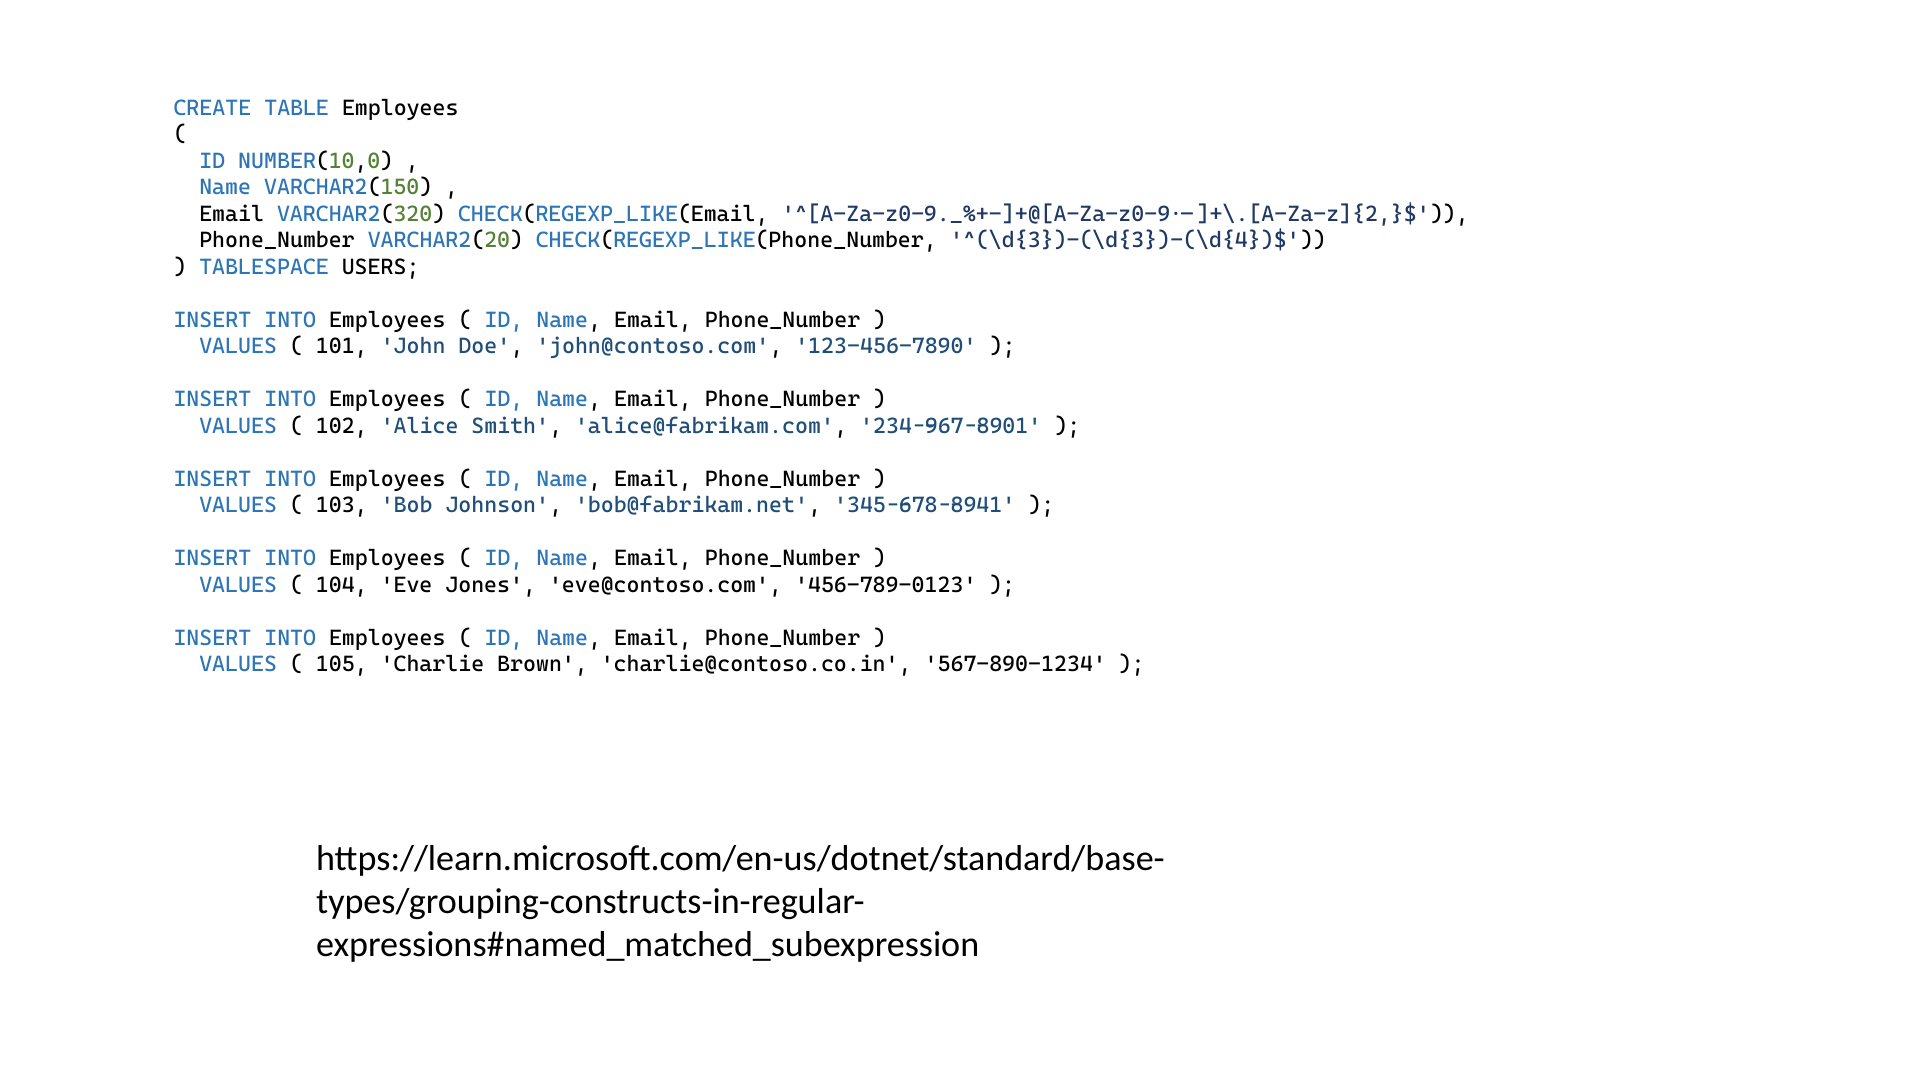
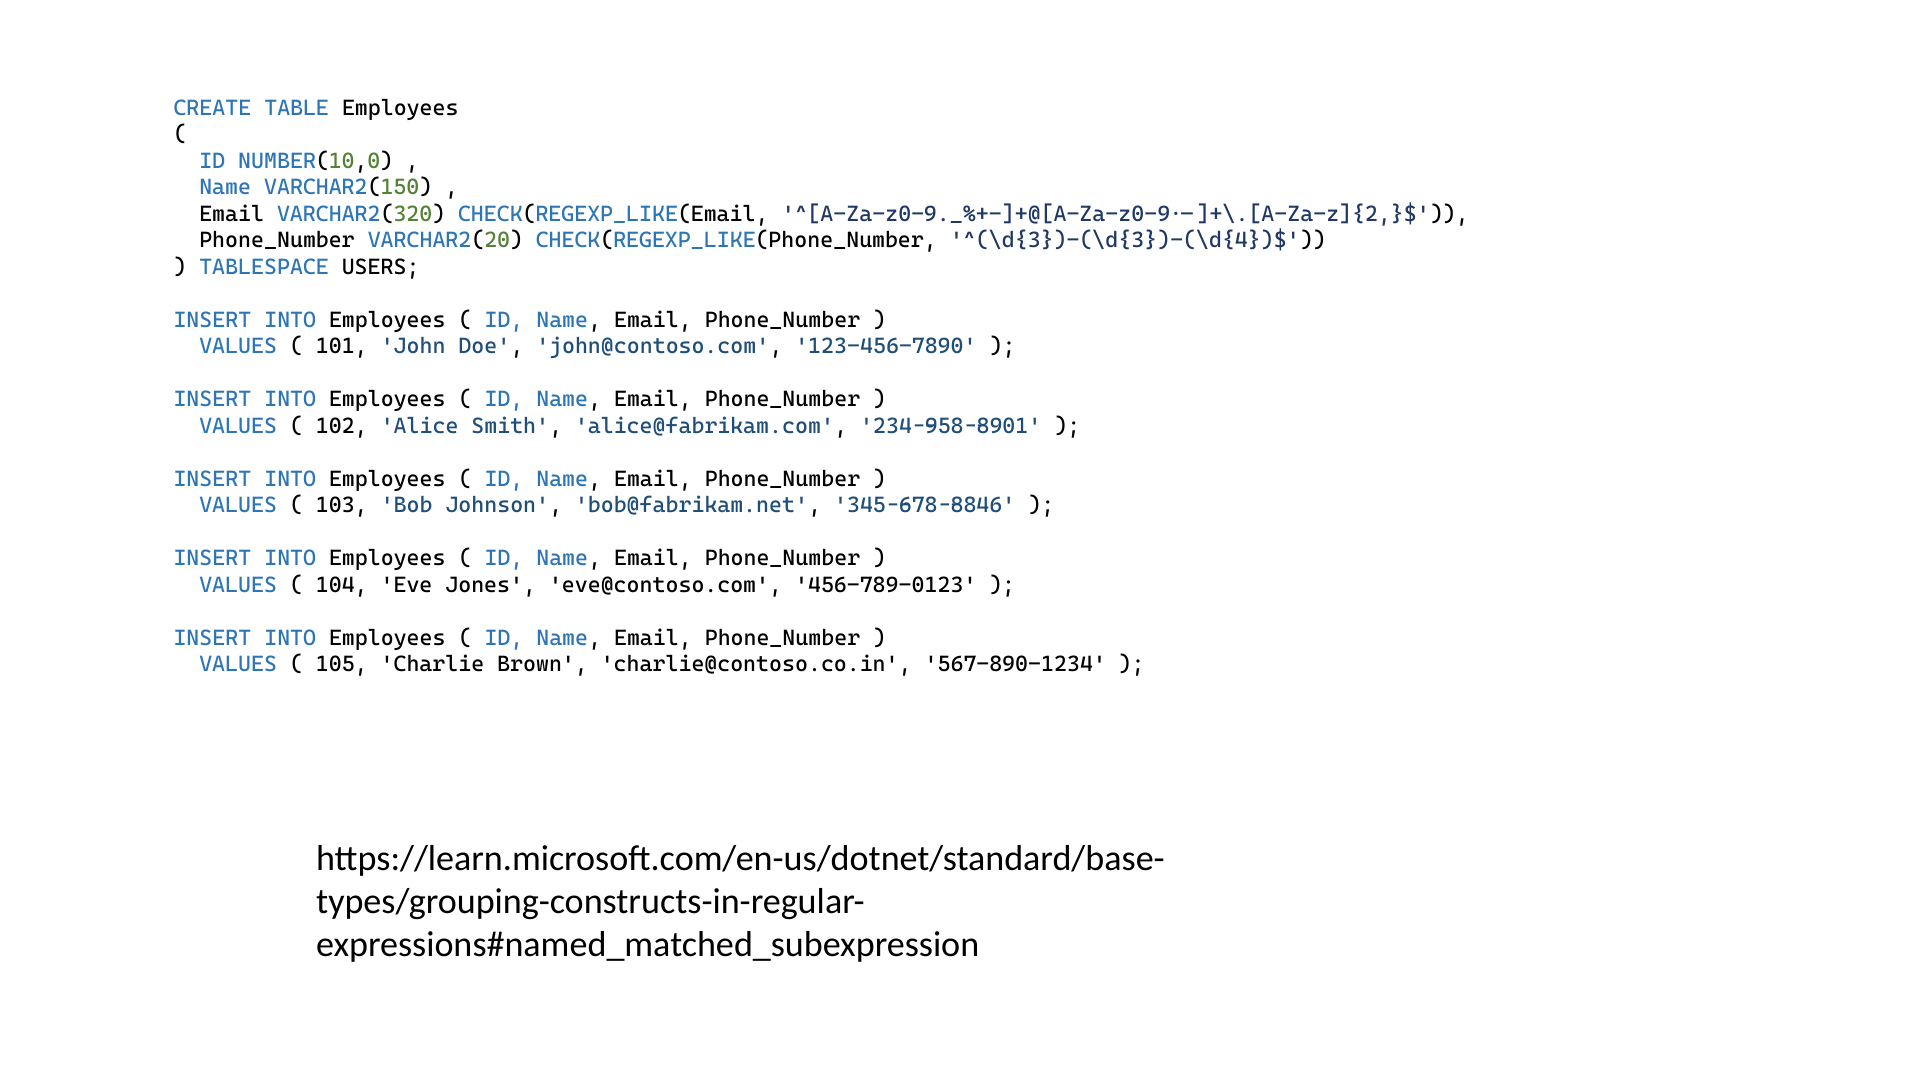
234-967-8901: 234-967-8901 -> 234-958-8901
345-678-8941: 345-678-8941 -> 345-678-8846
